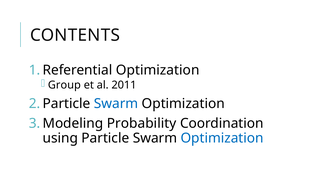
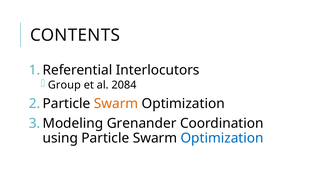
Optimization at (158, 70): Optimization -> Interlocutors
2011: 2011 -> 2084
Swarm at (116, 103) colour: blue -> orange
Probability: Probability -> Grenander
